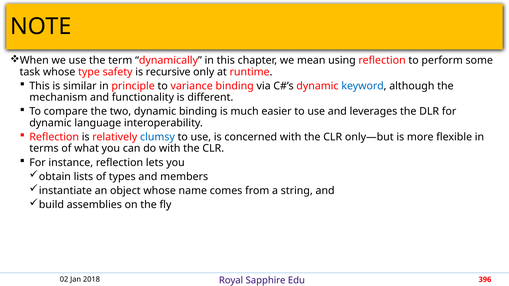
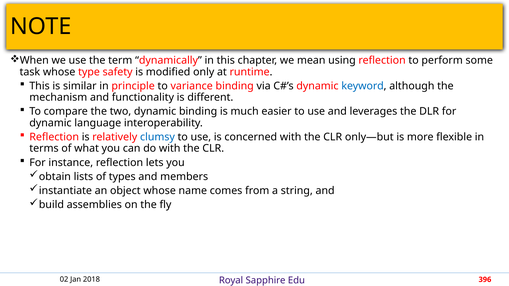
recursive: recursive -> modified
